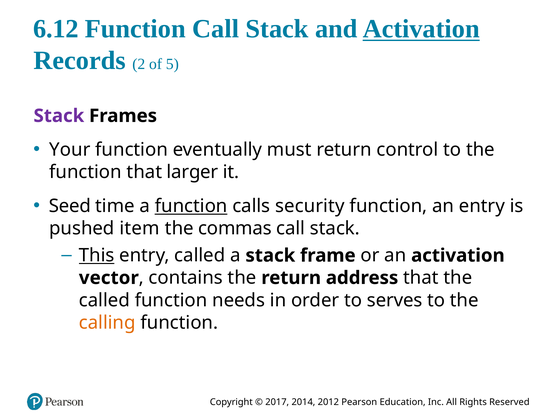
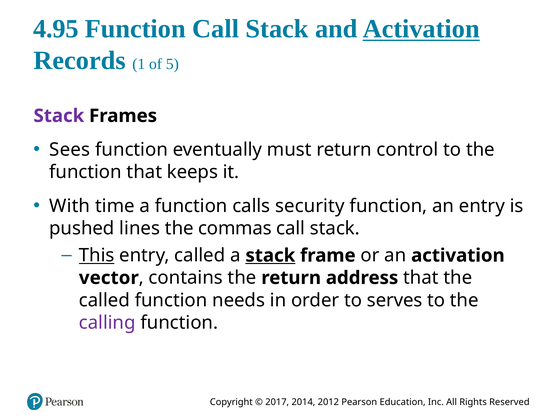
6.12: 6.12 -> 4.95
2: 2 -> 1
Your: Your -> Sees
larger: larger -> keeps
Seed: Seed -> With
function at (191, 206) underline: present -> none
item: item -> lines
stack at (270, 256) underline: none -> present
calling colour: orange -> purple
